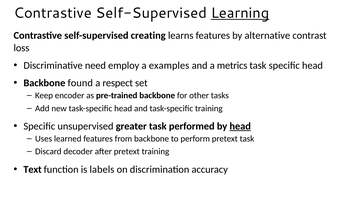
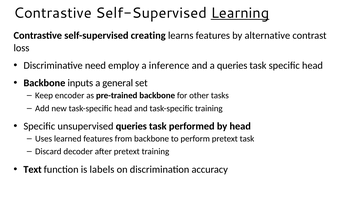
examples: examples -> inference
a metrics: metrics -> queries
found: found -> inputs
respect: respect -> general
unsupervised greater: greater -> queries
head at (240, 126) underline: present -> none
